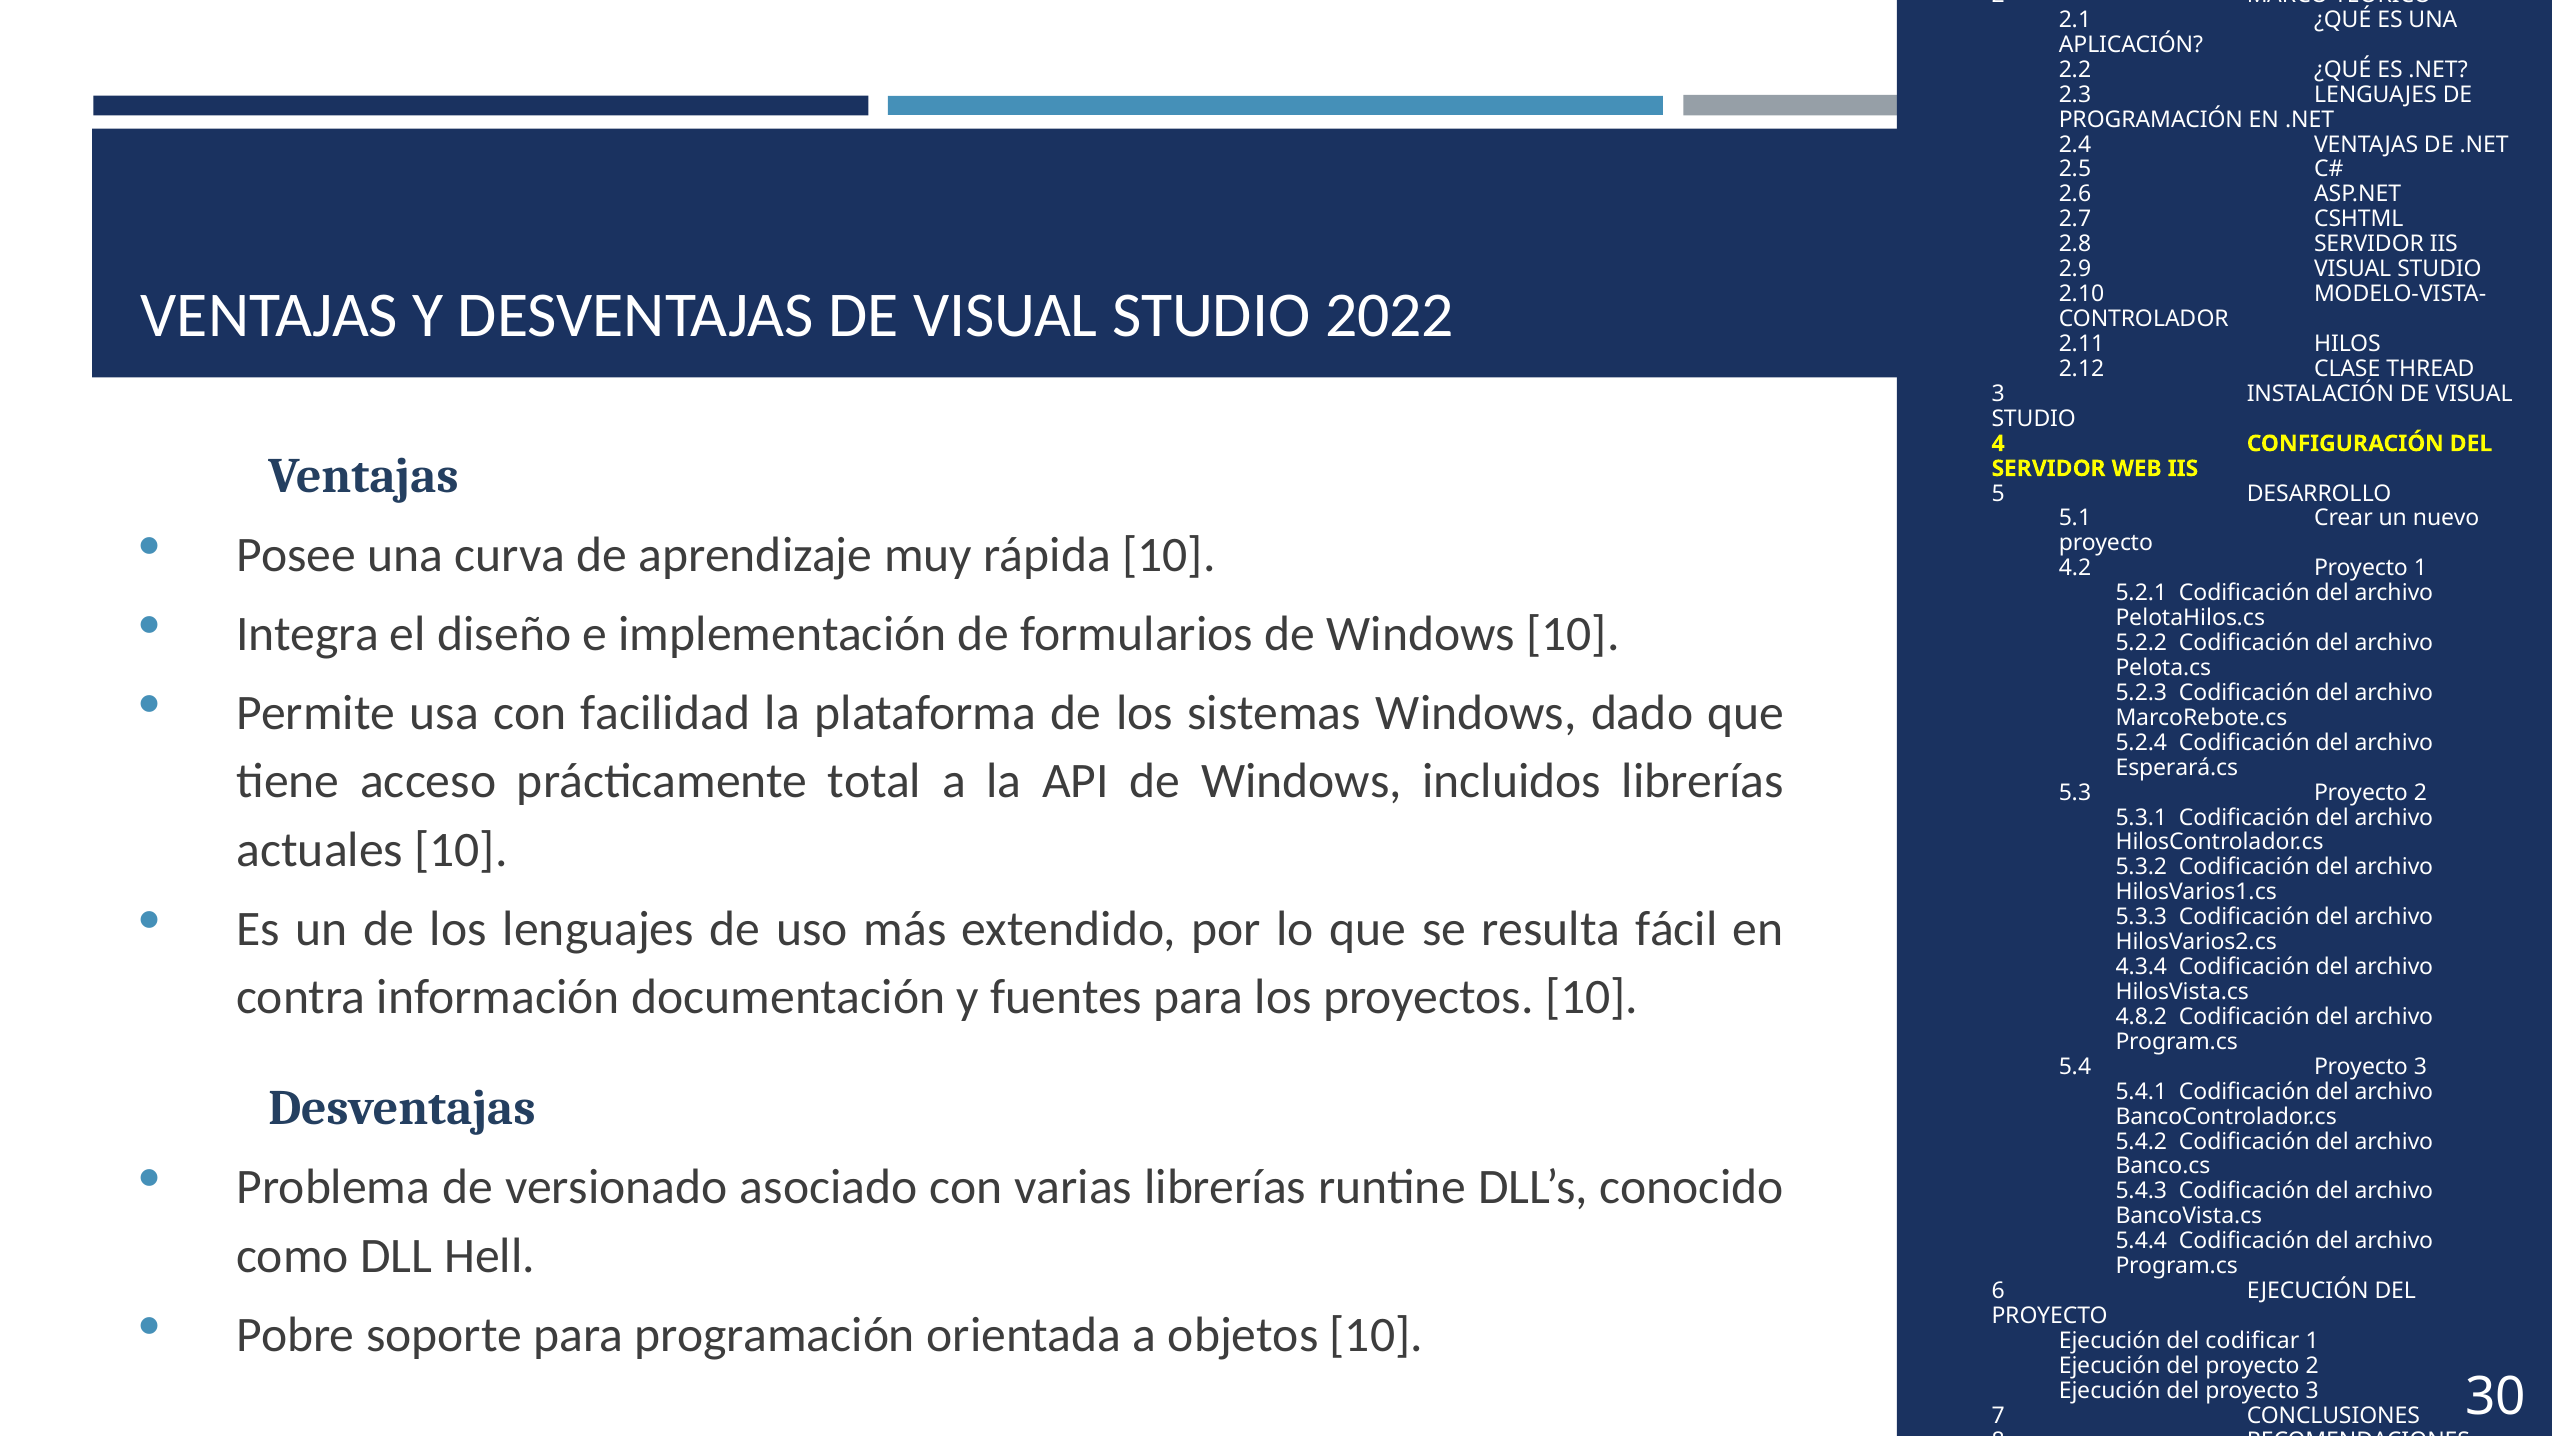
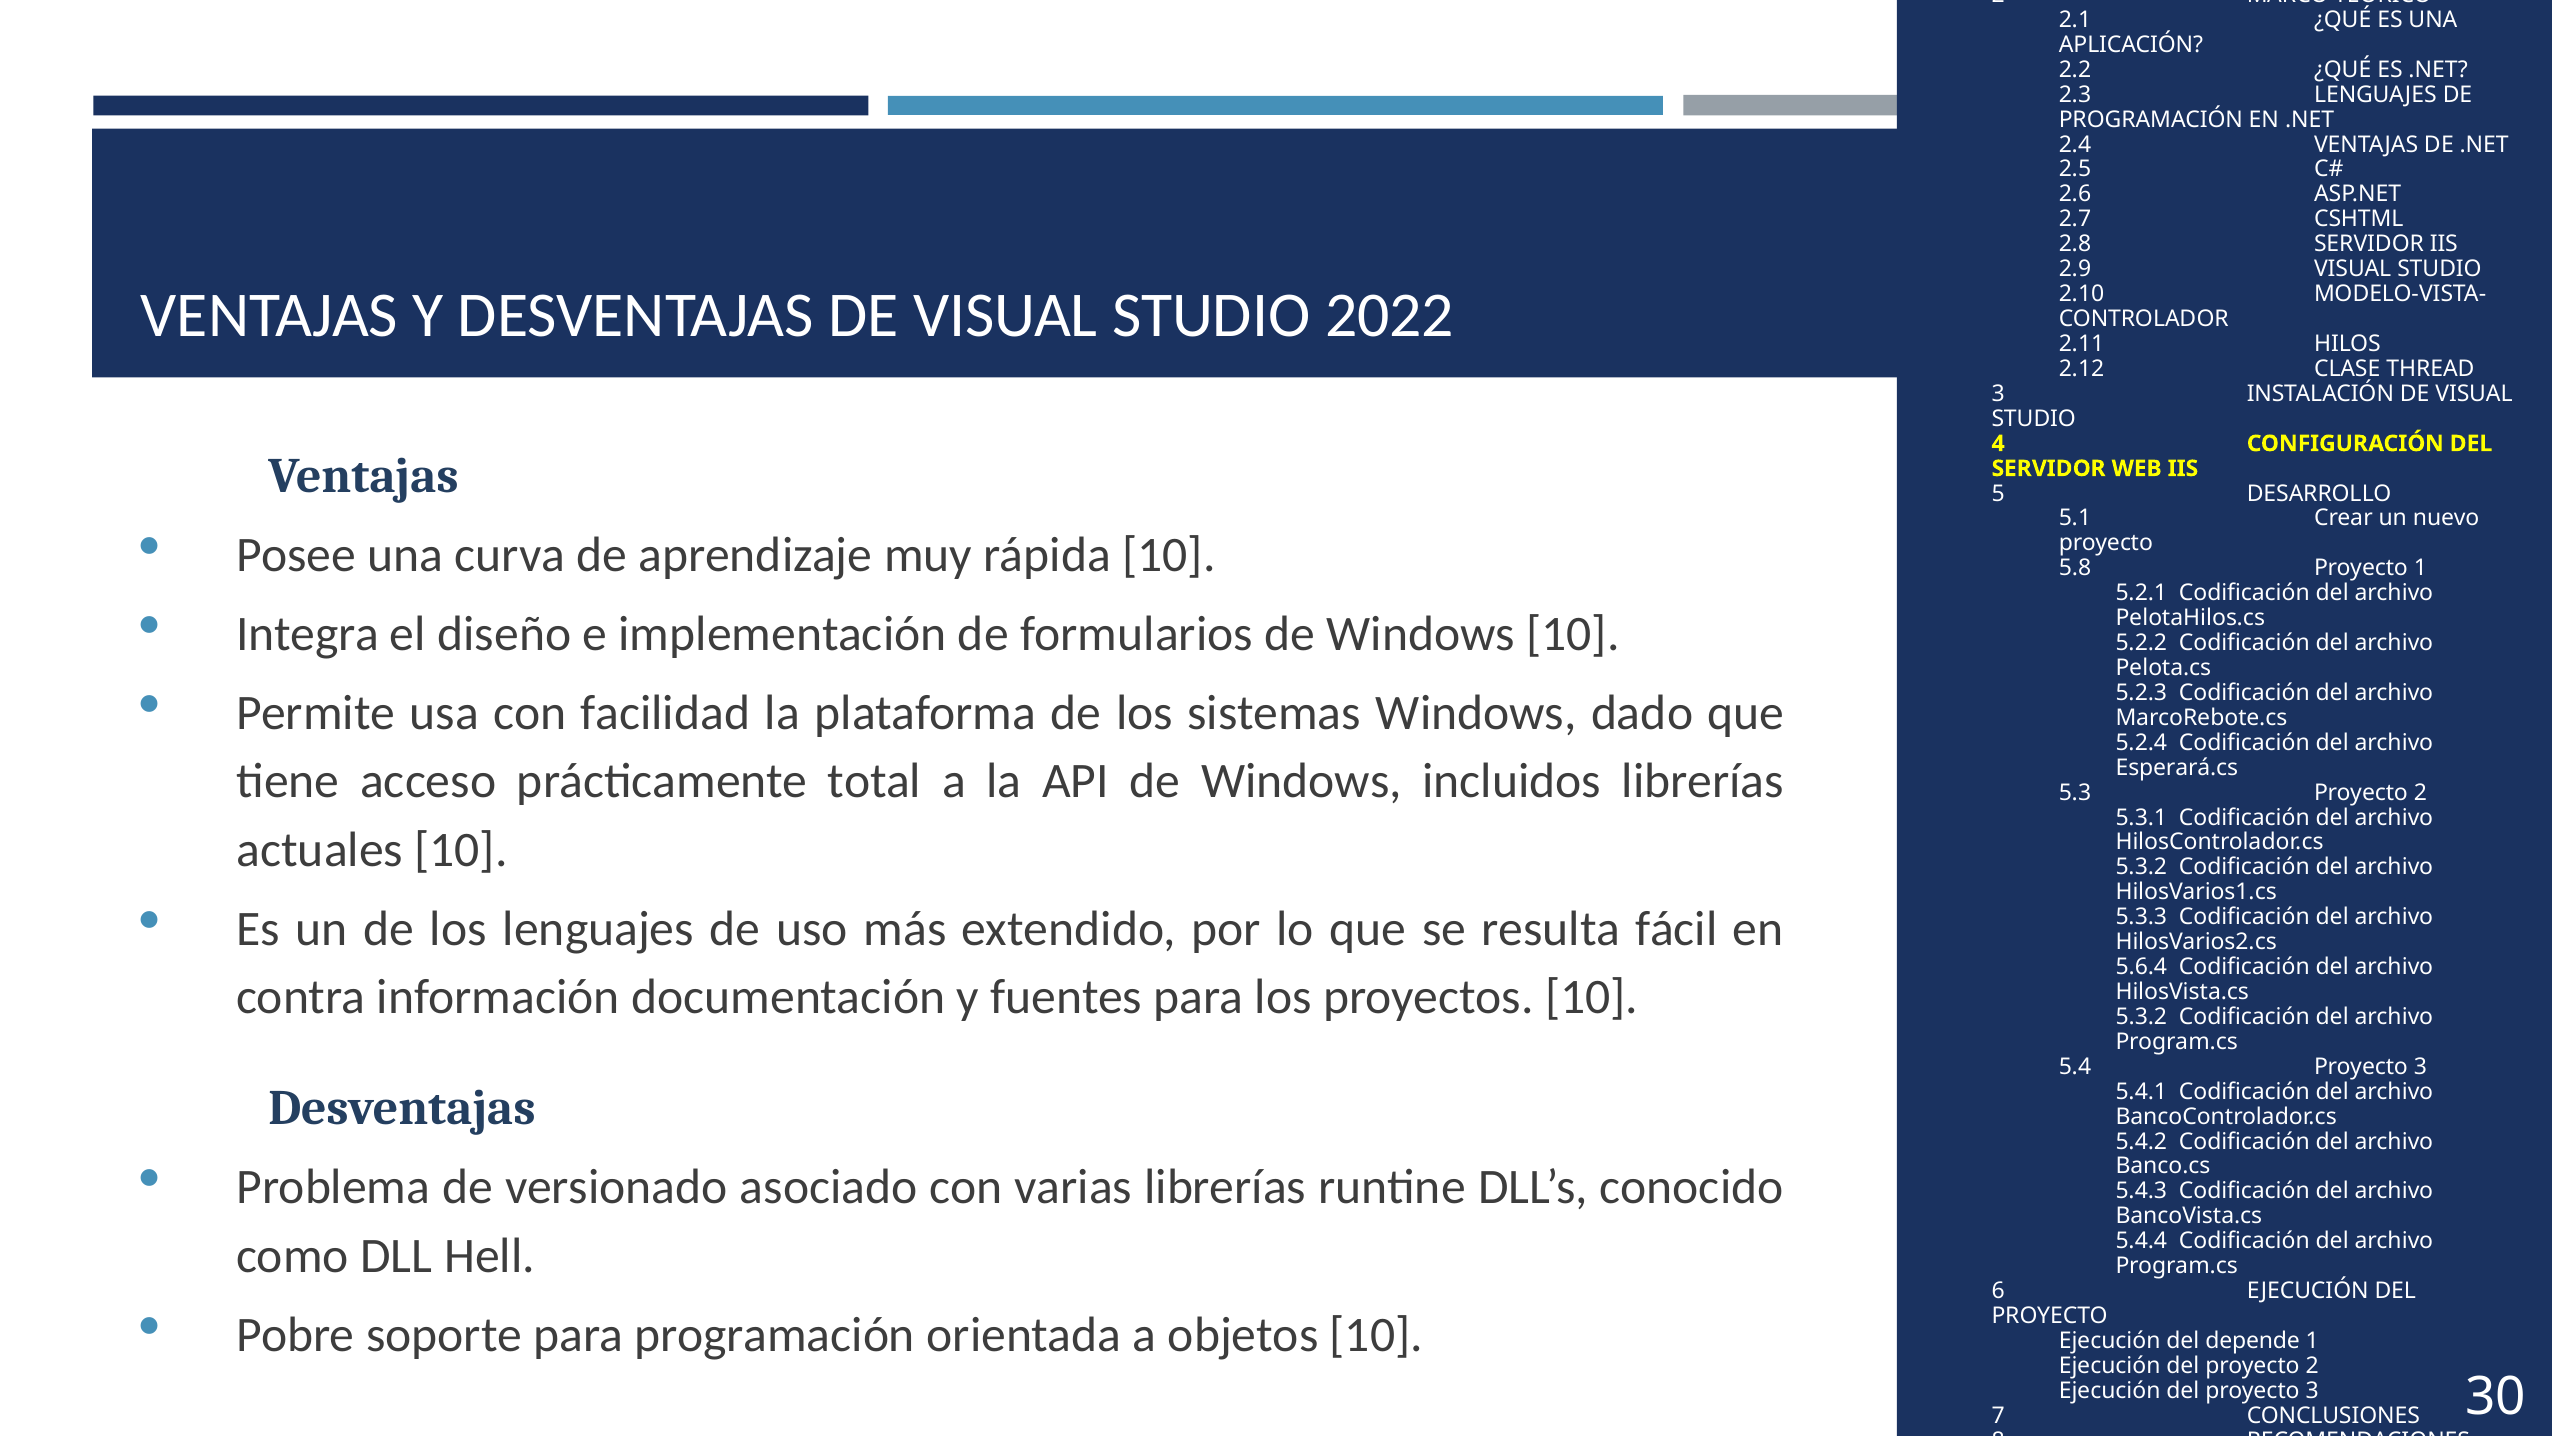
4.2: 4.2 -> 5.8
4.3.4: 4.3.4 -> 5.6.4
4.8.2 at (2141, 1017): 4.8.2 -> 5.3.2
codificar: codificar -> depende
